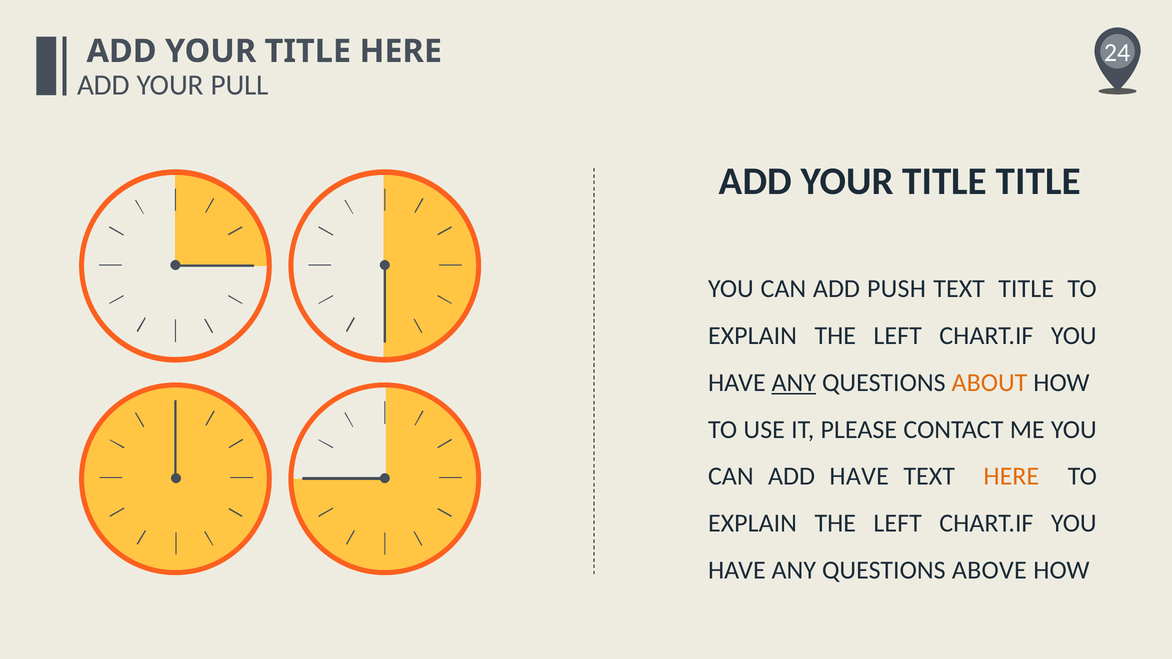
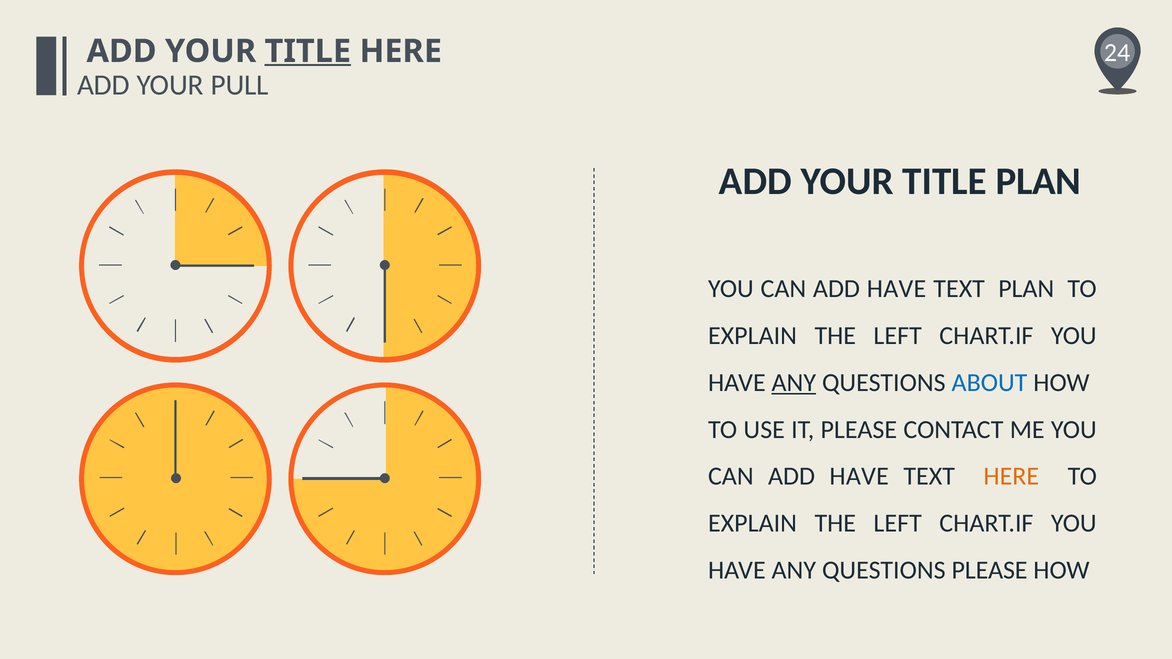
TITLE at (308, 51) underline: none -> present
TITLE TITLE: TITLE -> PLAN
PUSH at (897, 289): PUSH -> HAVE
TEXT TITLE: TITLE -> PLAN
ABOUT colour: orange -> blue
QUESTIONS ABOVE: ABOVE -> PLEASE
